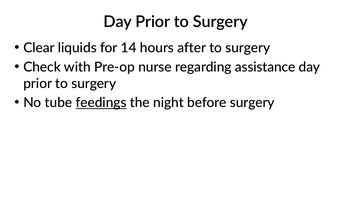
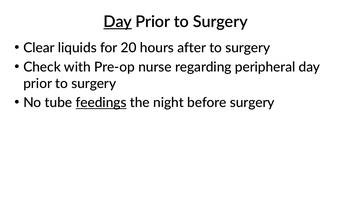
Day at (118, 22) underline: none -> present
14: 14 -> 20
assistance: assistance -> peripheral
